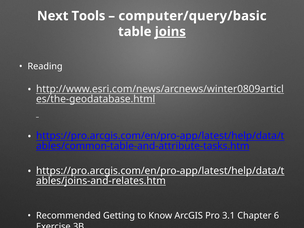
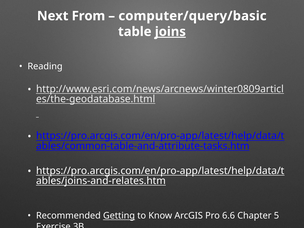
Tools: Tools -> From
Getting underline: none -> present
3.1: 3.1 -> 6.6
6: 6 -> 5
